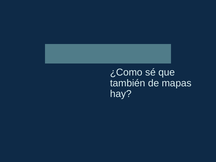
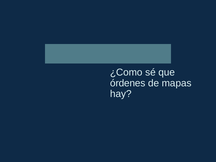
también: también -> órdenes
